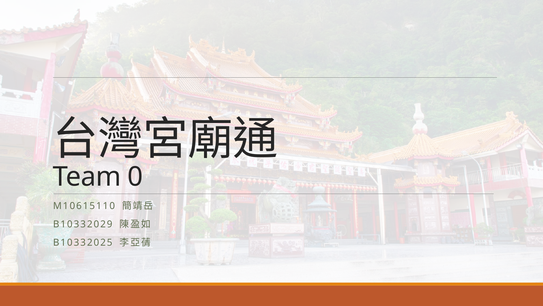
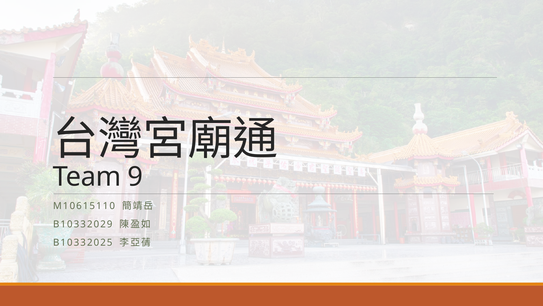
0: 0 -> 9
